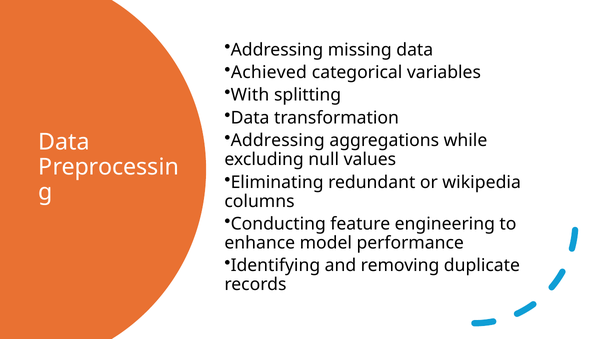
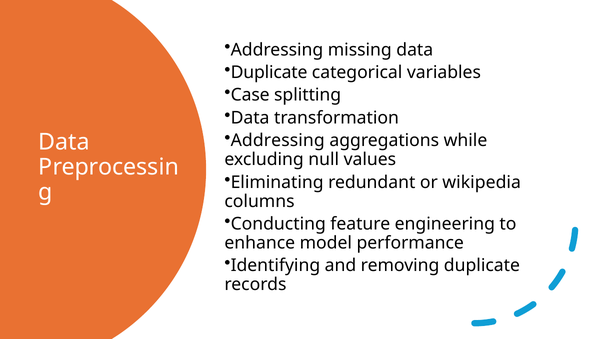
Achieved at (269, 72): Achieved -> Duplicate
With: With -> Case
